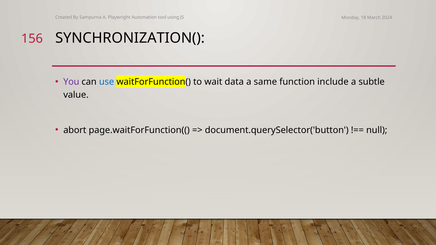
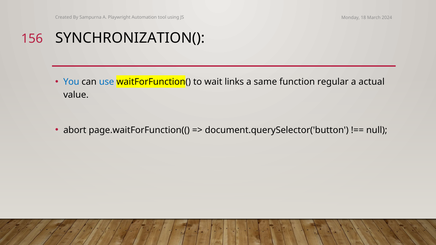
You colour: purple -> blue
data: data -> links
include: include -> regular
subtle: subtle -> actual
